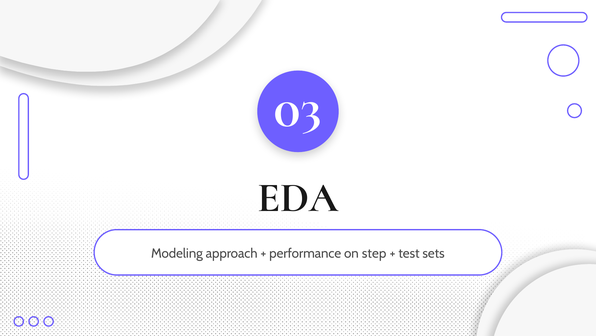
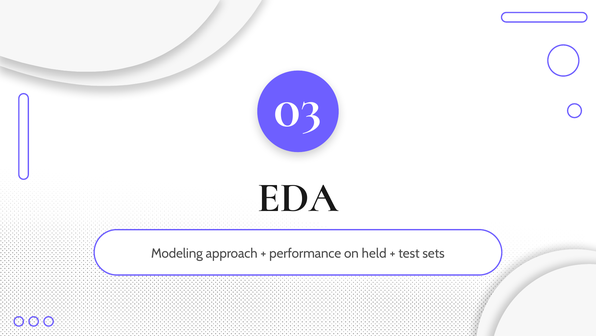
step: step -> held
